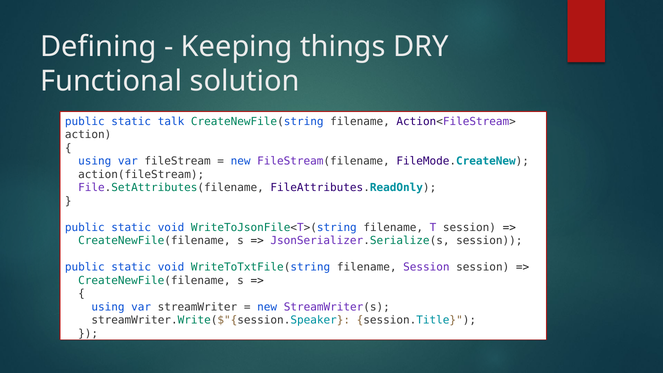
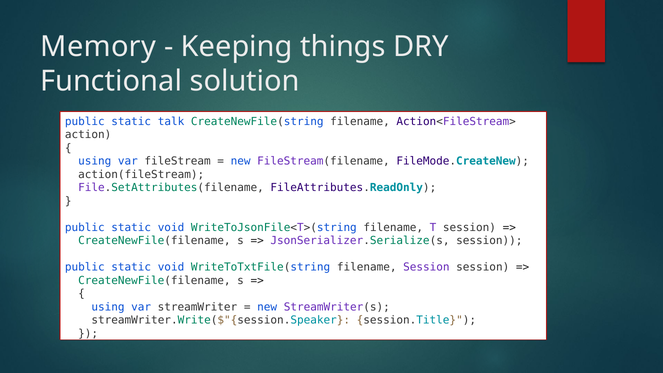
Defining: Defining -> Memory
